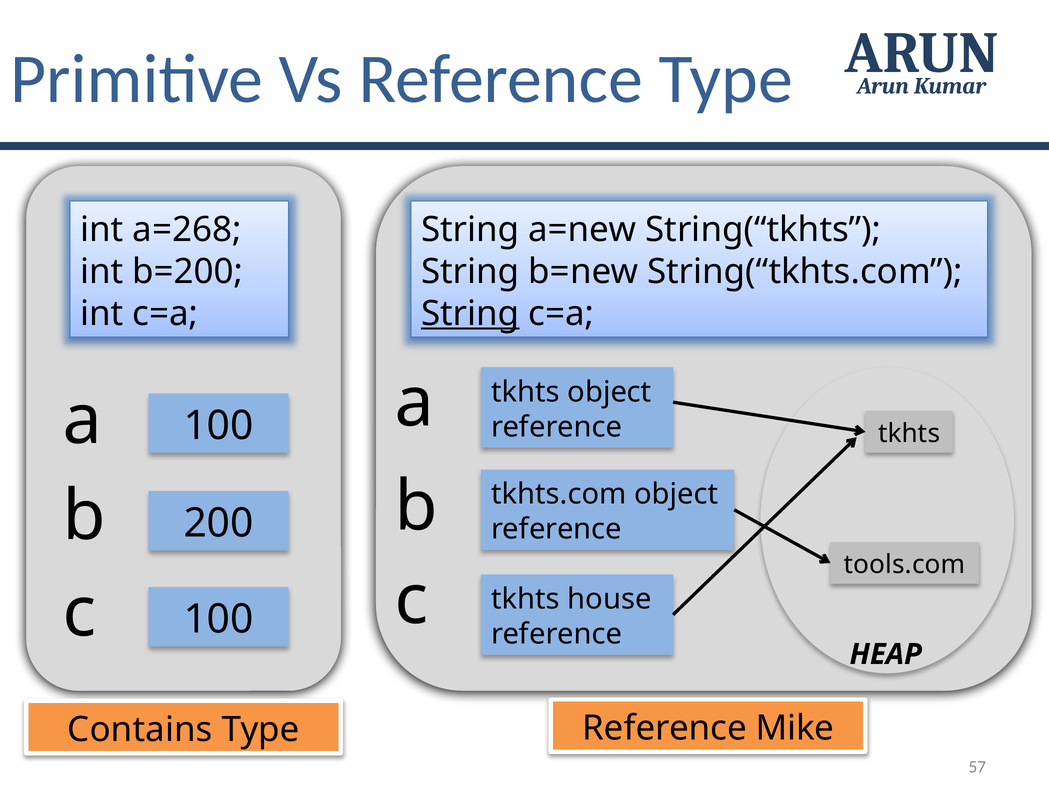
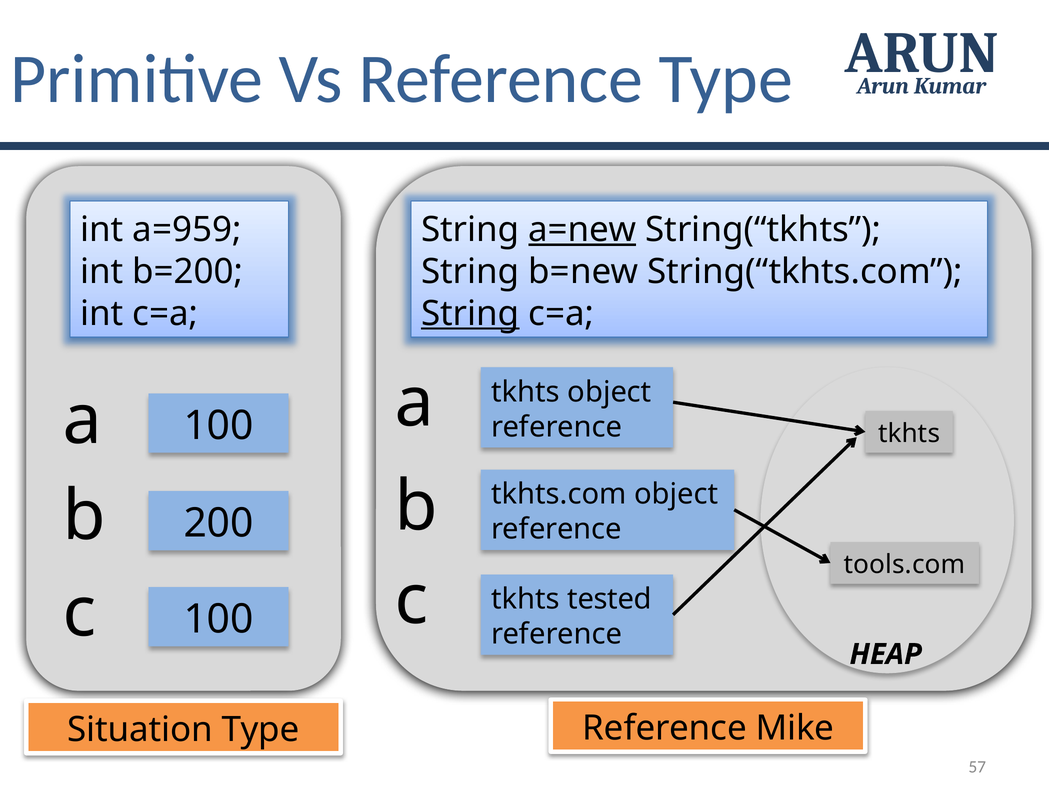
a=268: a=268 -> a=959
a=new underline: none -> present
house: house -> tested
Contains: Contains -> Situation
